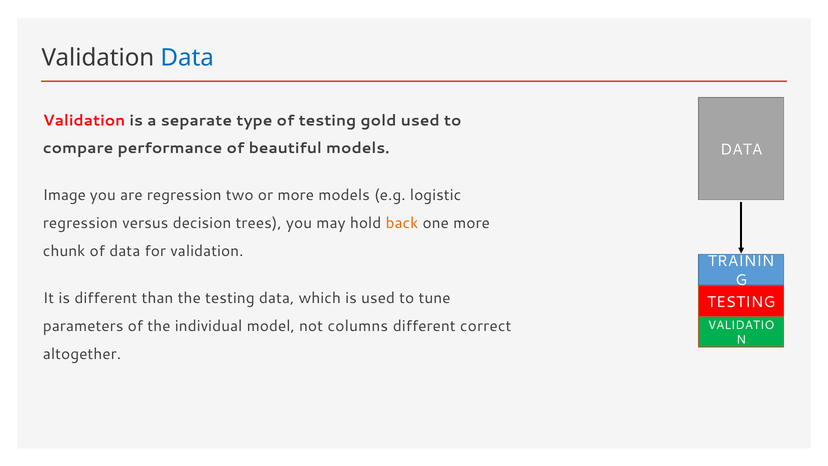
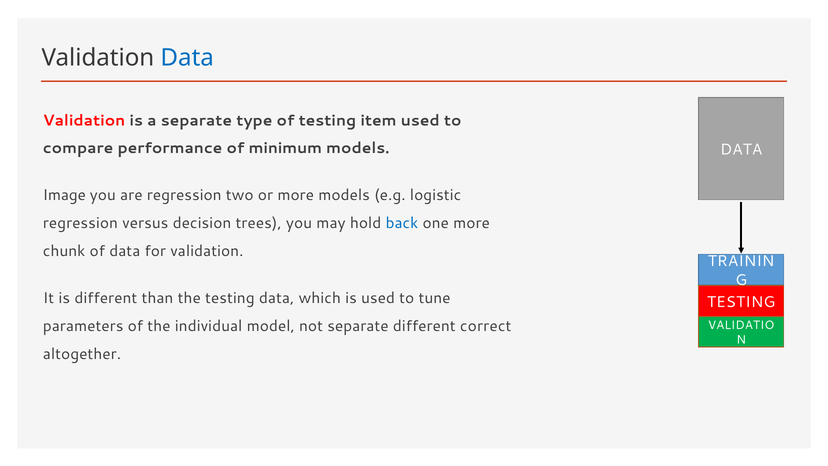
gold: gold -> item
beautiful: beautiful -> minimum
back colour: orange -> blue
not columns: columns -> separate
